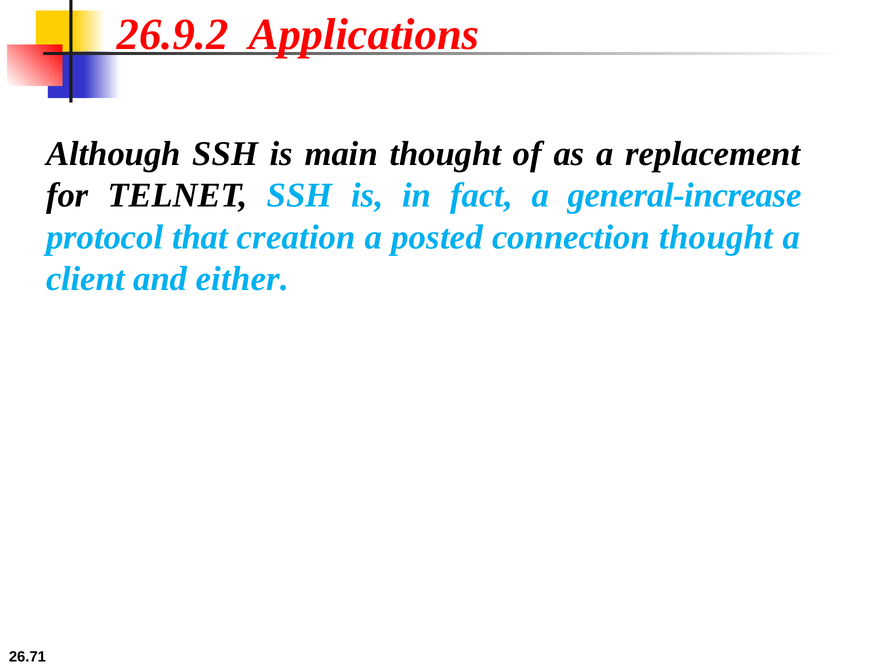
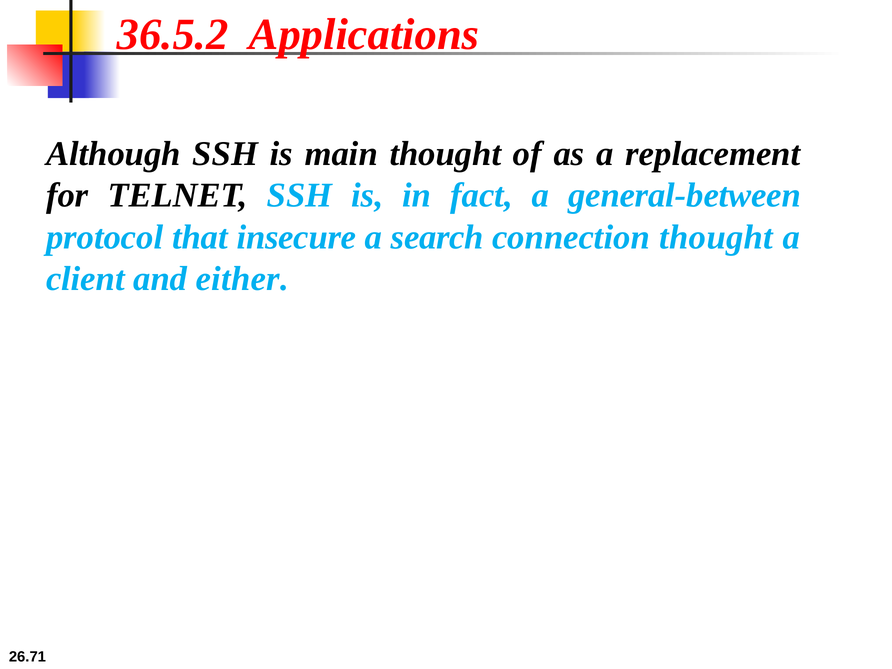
26.9.2: 26.9.2 -> 36.5.2
general-increase: general-increase -> general-between
creation: creation -> insecure
posted: posted -> search
